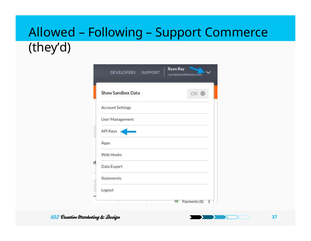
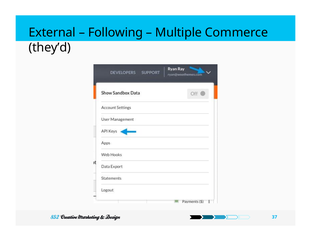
Allowed: Allowed -> External
Support: Support -> Multiple
